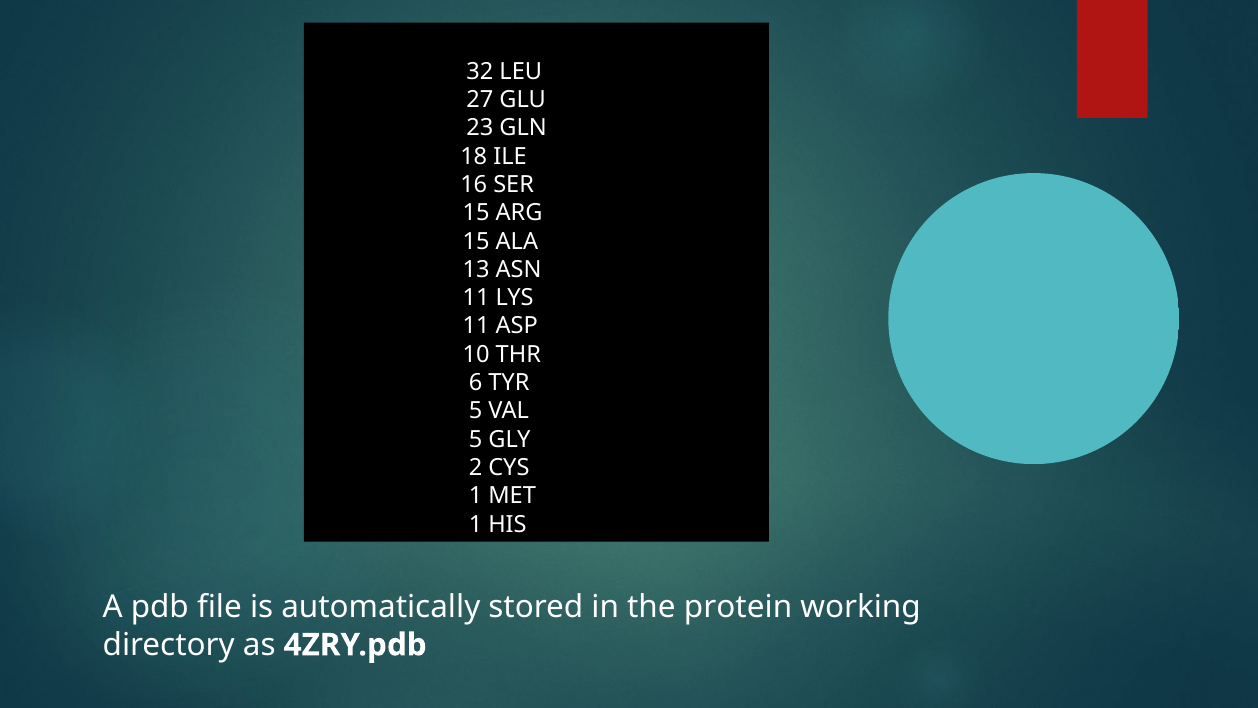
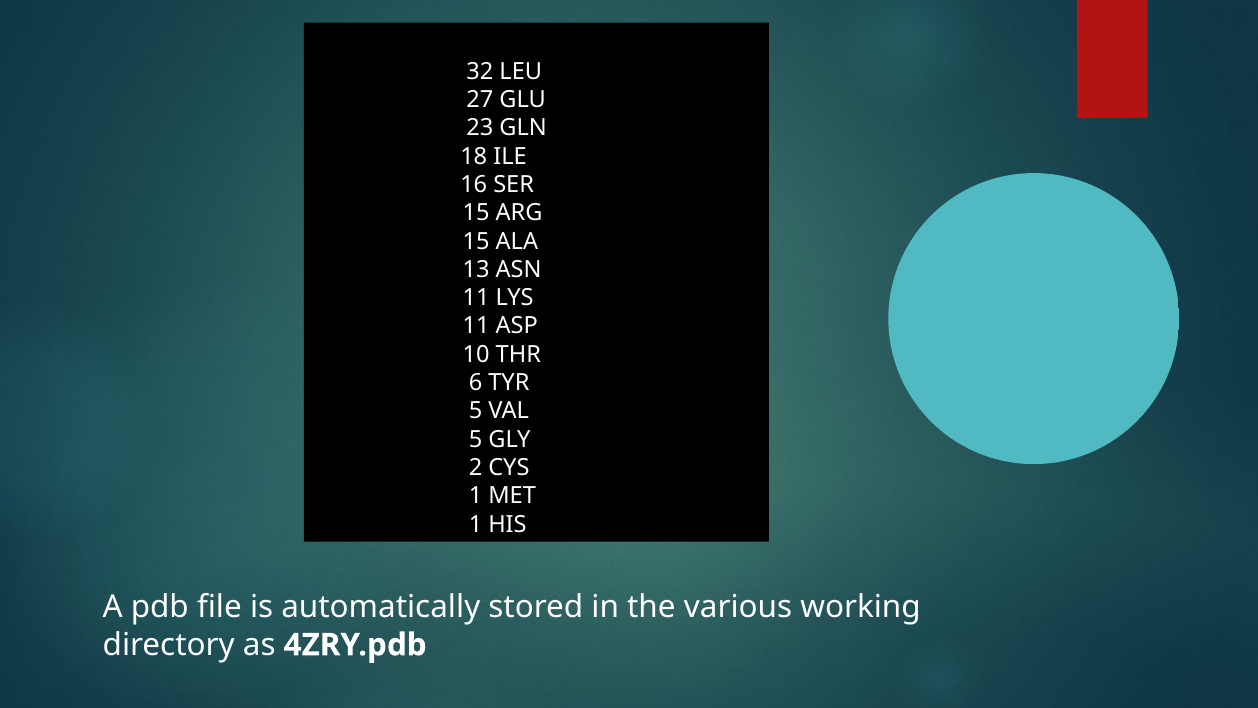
protein: protein -> various
